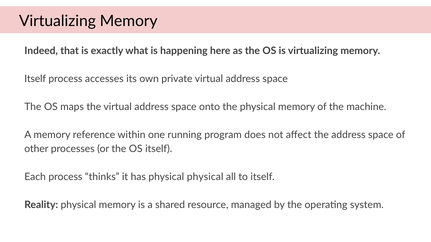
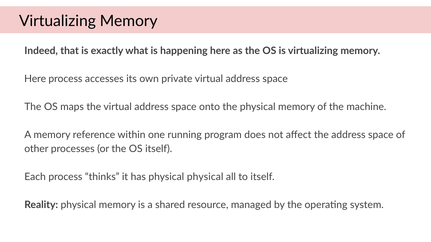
Itself at (35, 79): Itself -> Here
